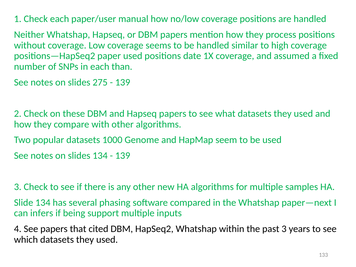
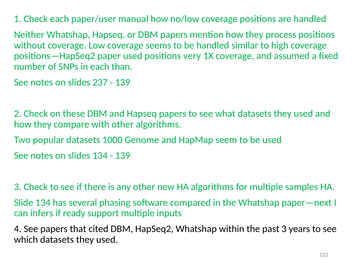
date: date -> very
275: 275 -> 237
being: being -> ready
